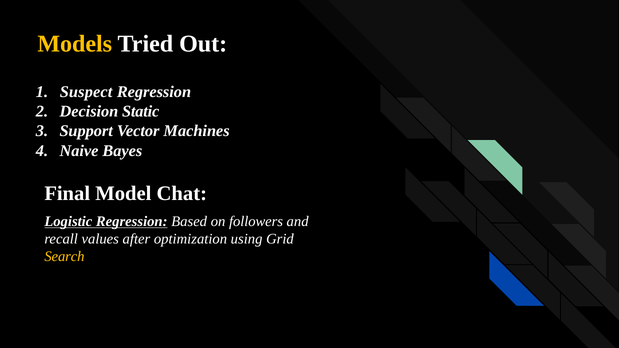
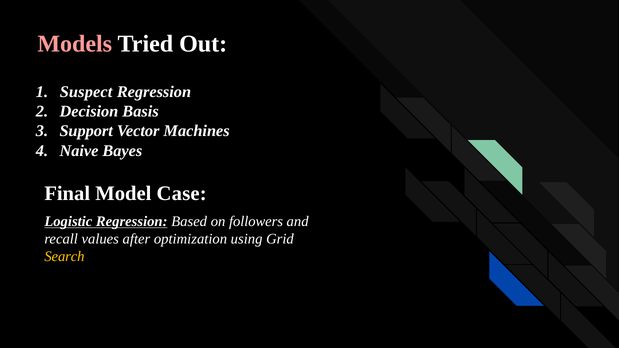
Models colour: yellow -> pink
Static: Static -> Basis
Chat: Chat -> Case
